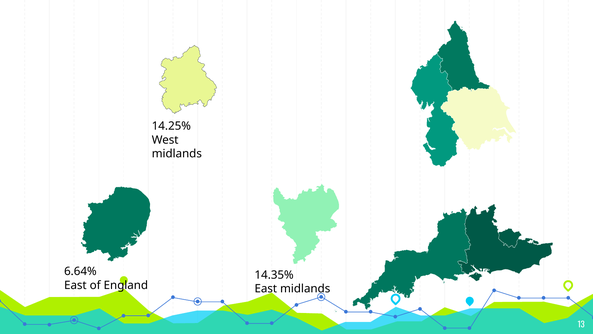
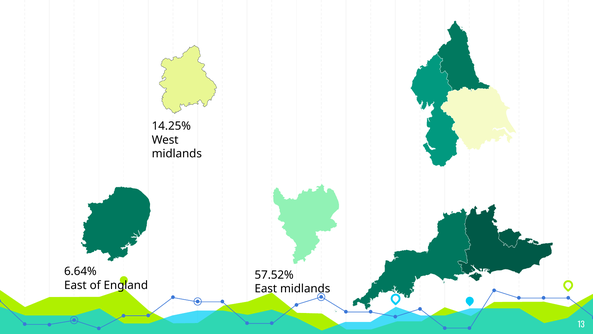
14.35%: 14.35% -> 57.52%
